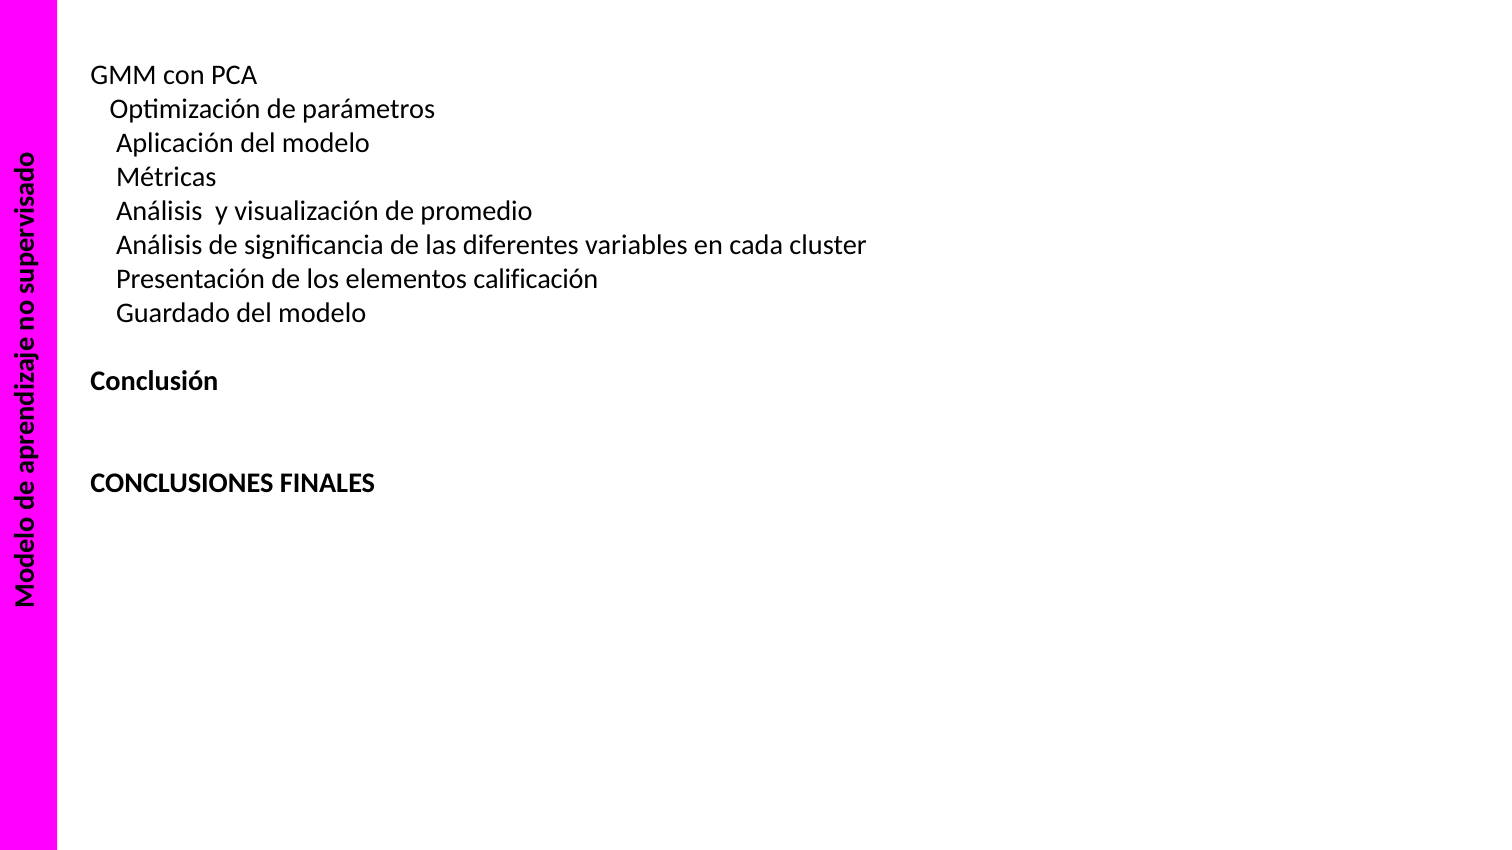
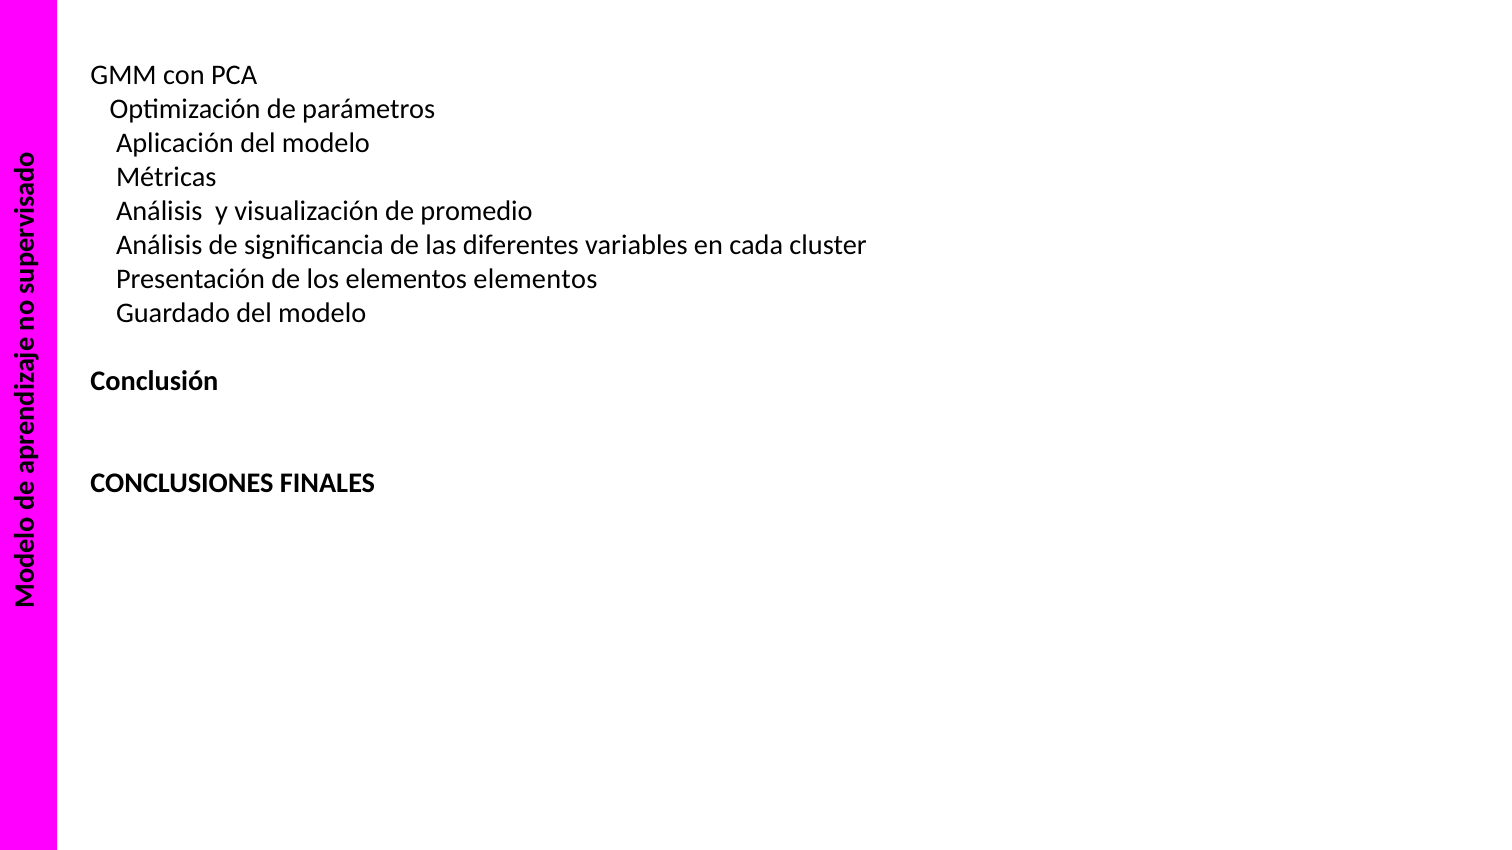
elementos calificación: calificación -> elementos
